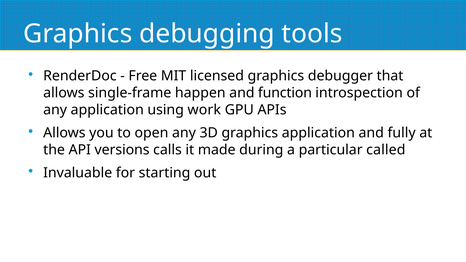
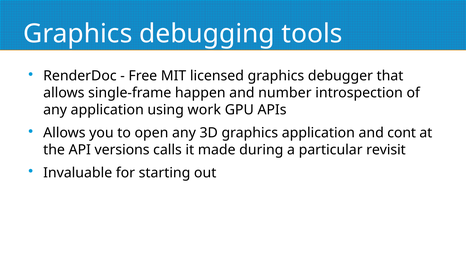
function: function -> number
fully: fully -> cont
called: called -> revisit
